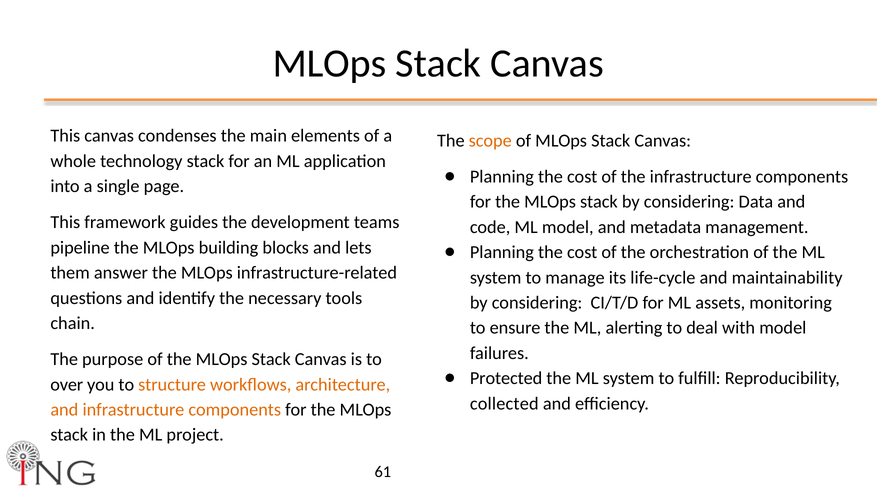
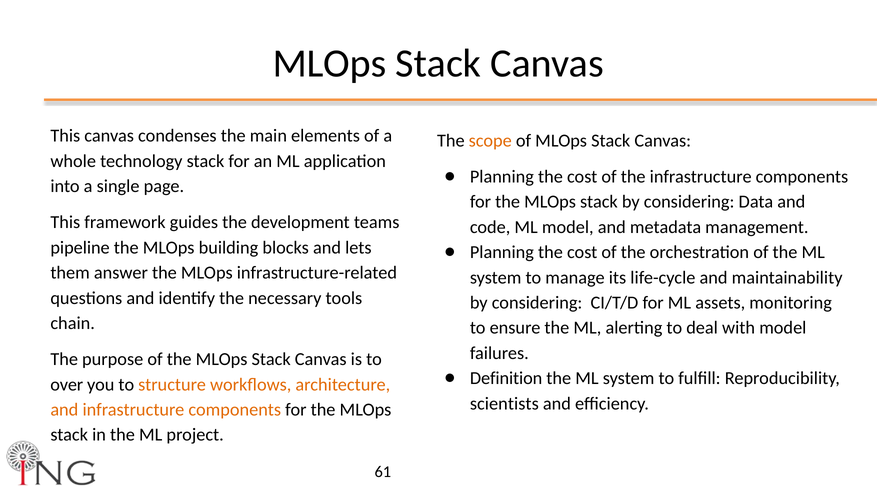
Protected: Protected -> Definition
collected: collected -> scientists
